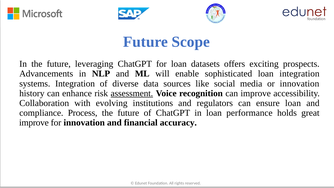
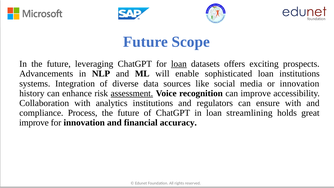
loan at (179, 64) underline: none -> present
loan integration: integration -> institutions
evolving: evolving -> analytics
ensure loan: loan -> with
performance: performance -> streamlining
